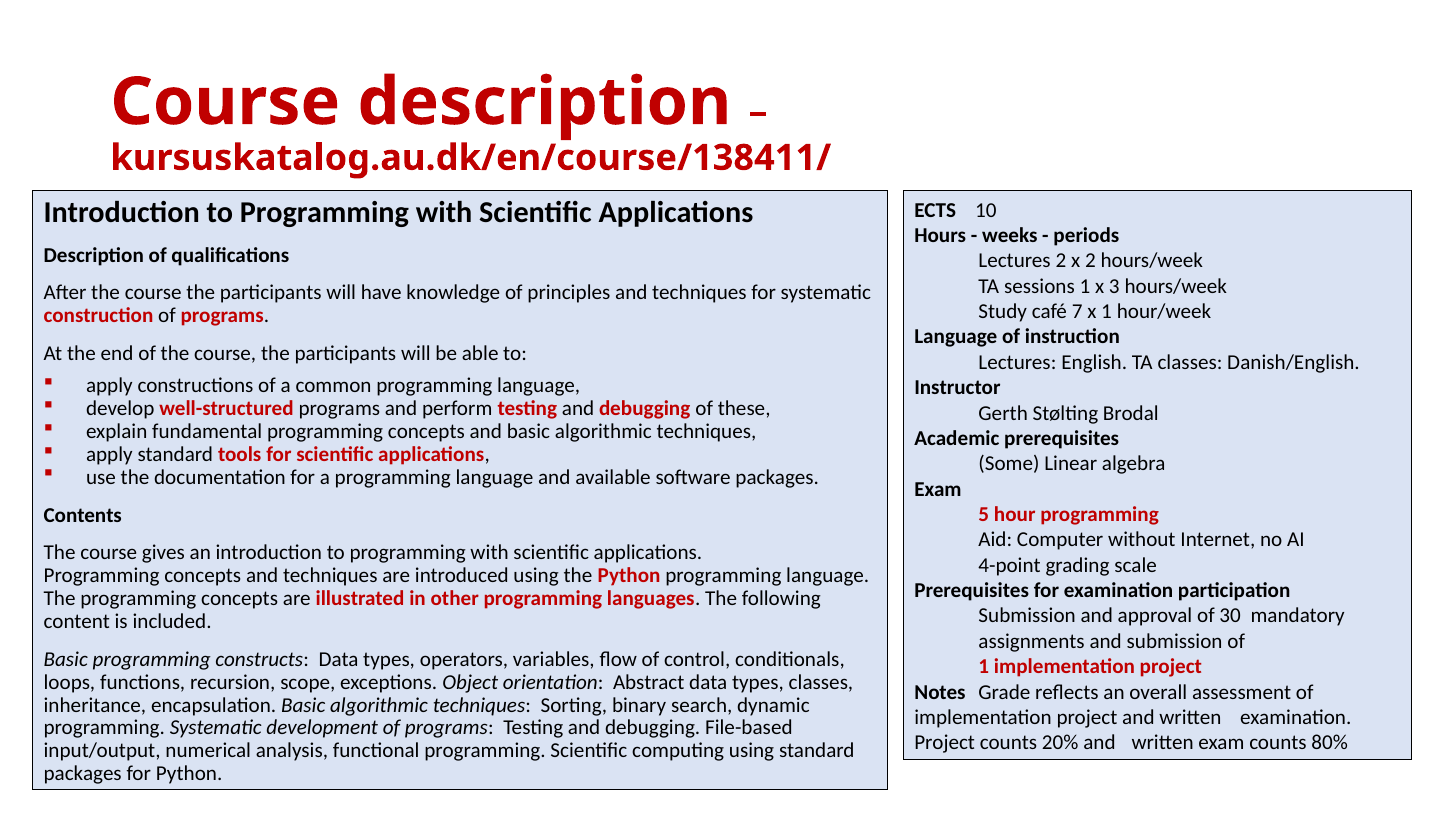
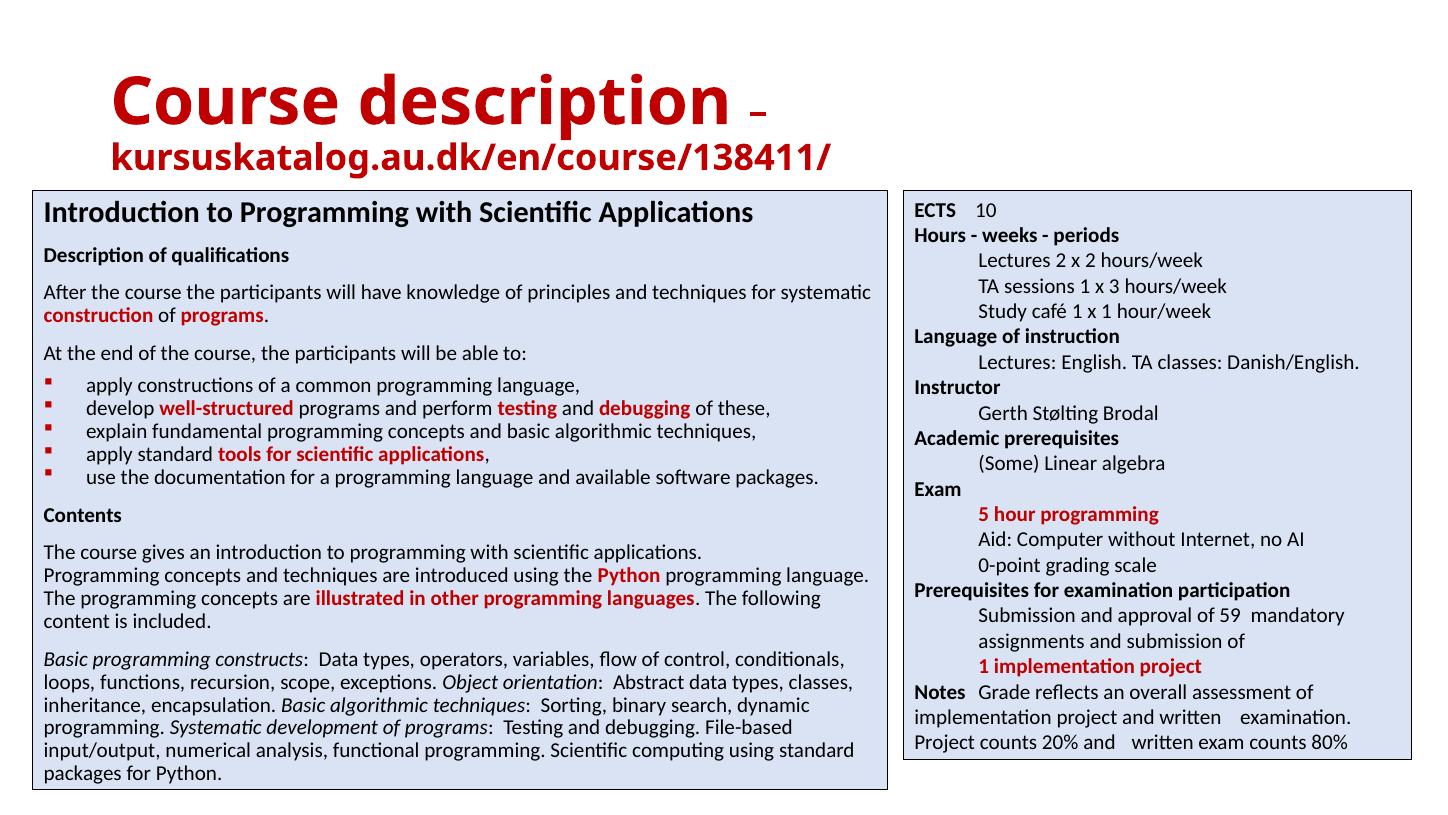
café 7: 7 -> 1
4-point: 4-point -> 0-point
30: 30 -> 59
